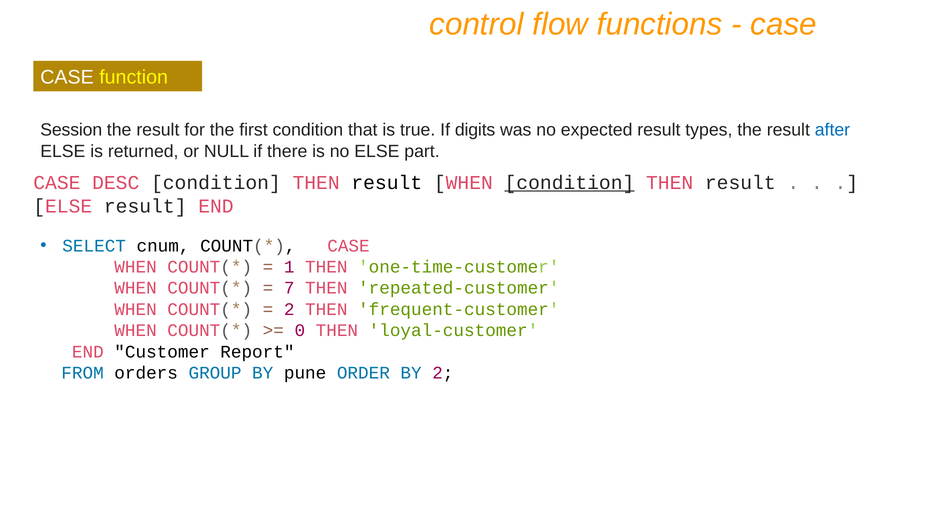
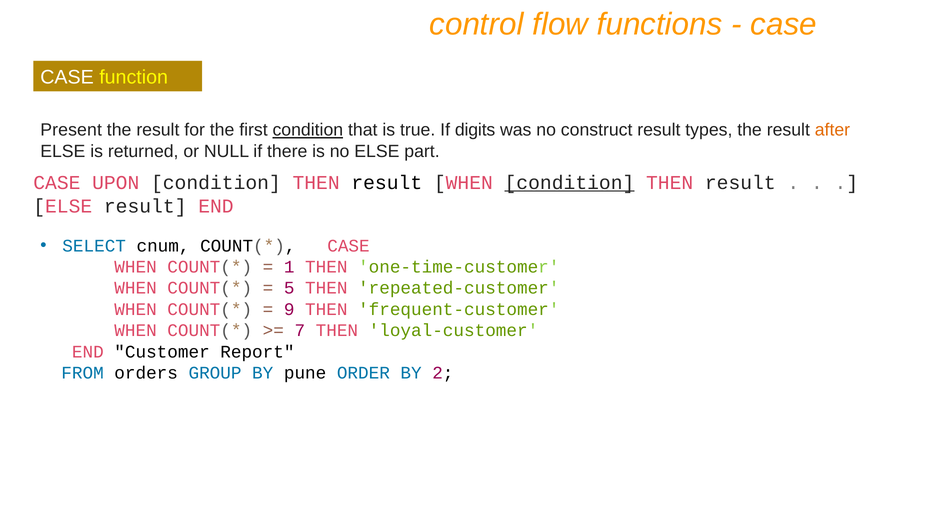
Session: Session -> Present
condition at (308, 130) underline: none -> present
expected: expected -> construct
after colour: blue -> orange
DESC: DESC -> UPON
7: 7 -> 5
2 at (289, 309): 2 -> 9
0: 0 -> 7
